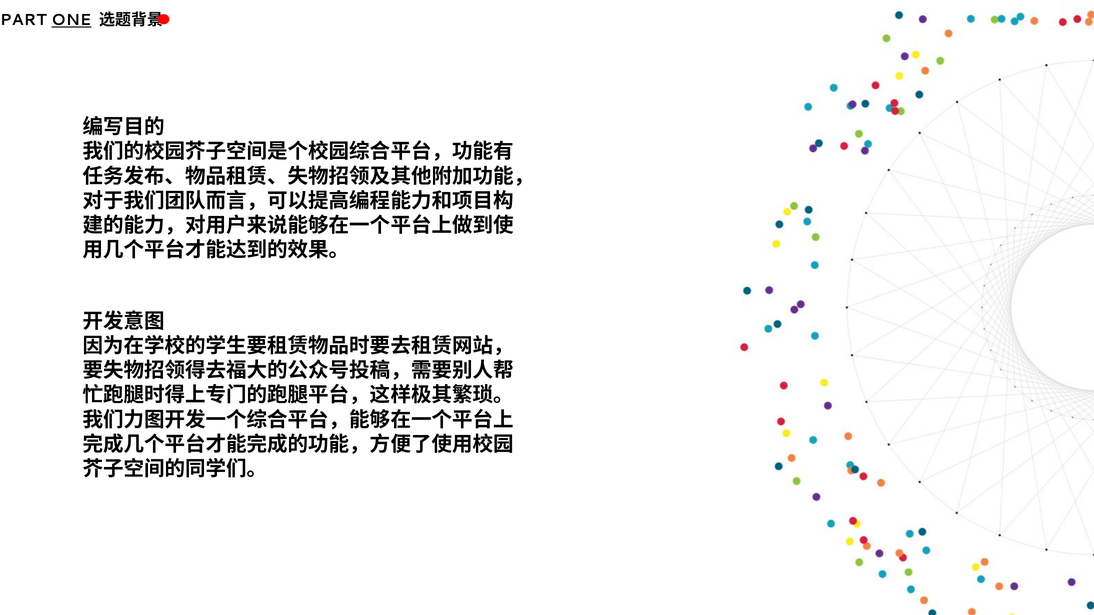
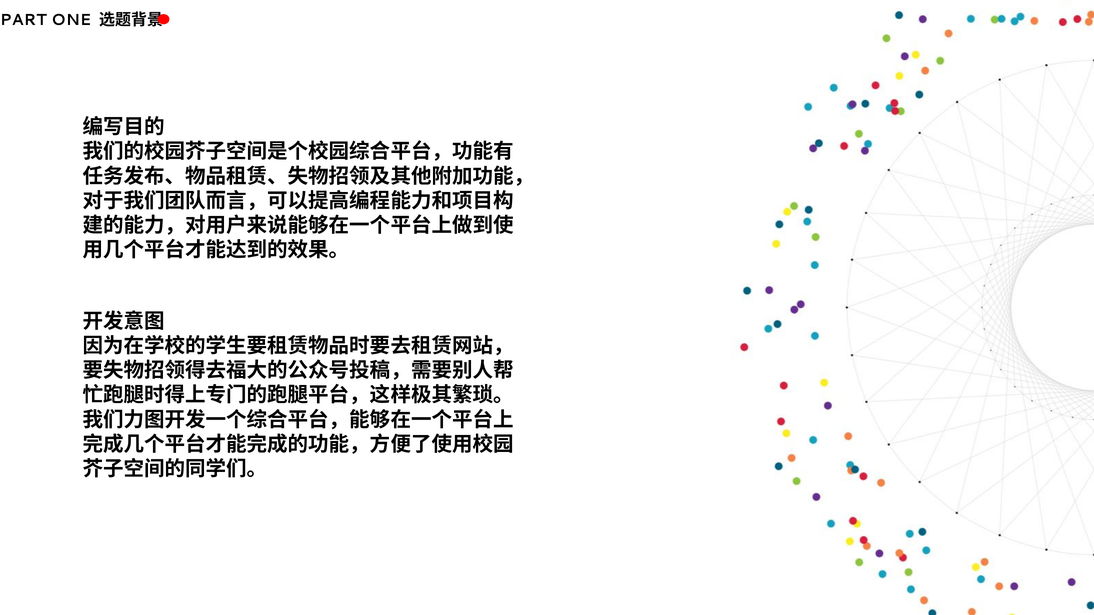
ONE underline: present -> none
